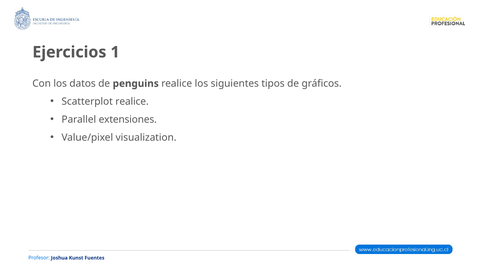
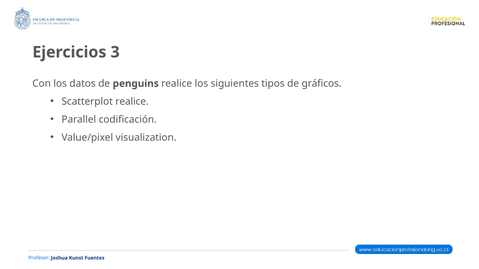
1: 1 -> 3
extensiones: extensiones -> codificación
